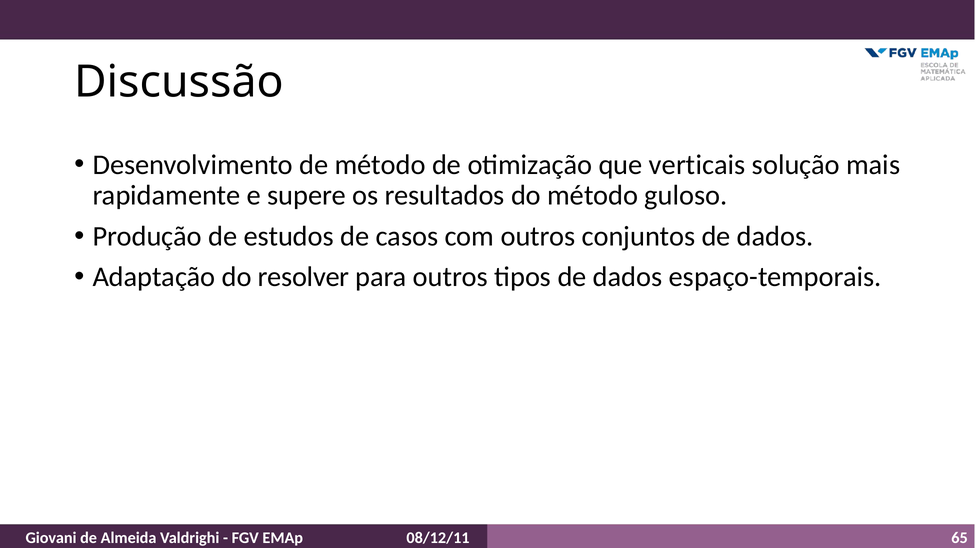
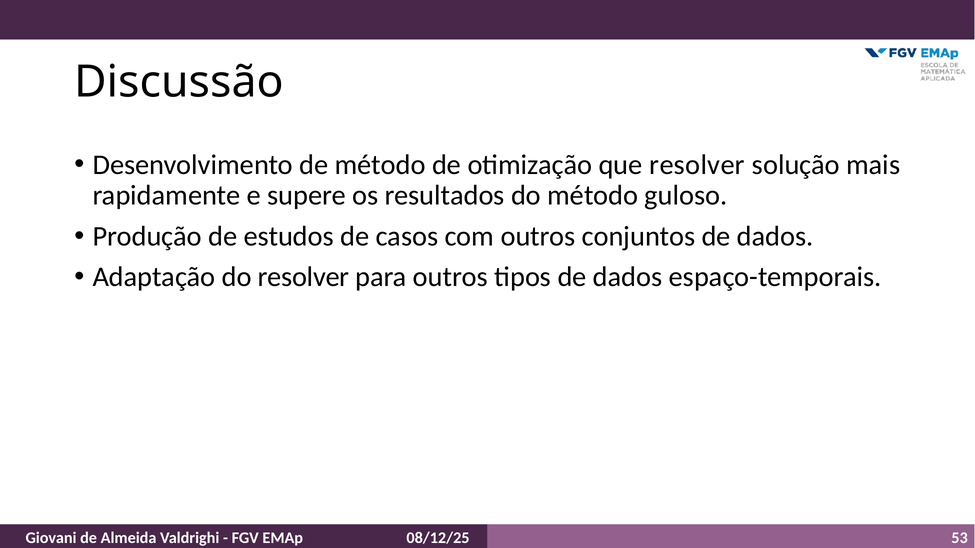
que verticais: verticais -> resolver
65: 65 -> 53
08/12/11: 08/12/11 -> 08/12/25
